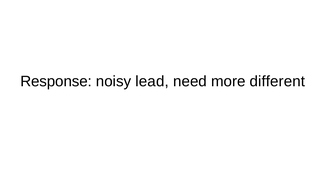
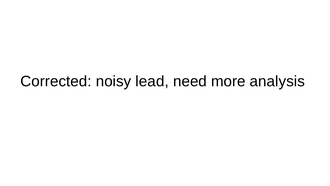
Response: Response -> Corrected
different: different -> analysis
